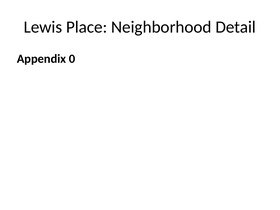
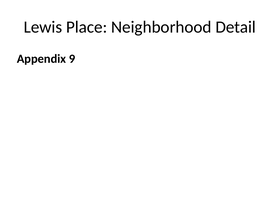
0: 0 -> 9
